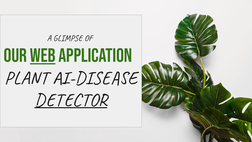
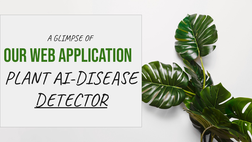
WEB underline: present -> none
